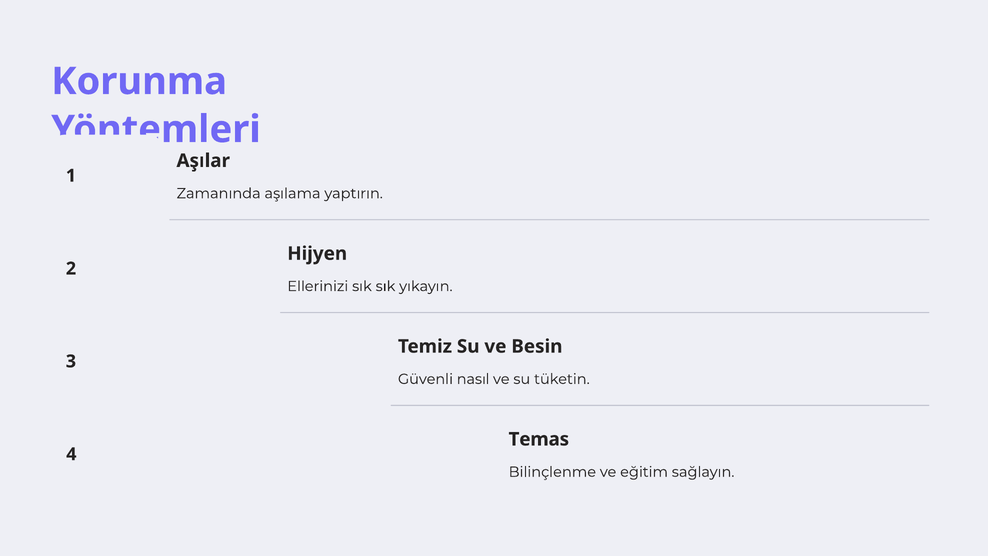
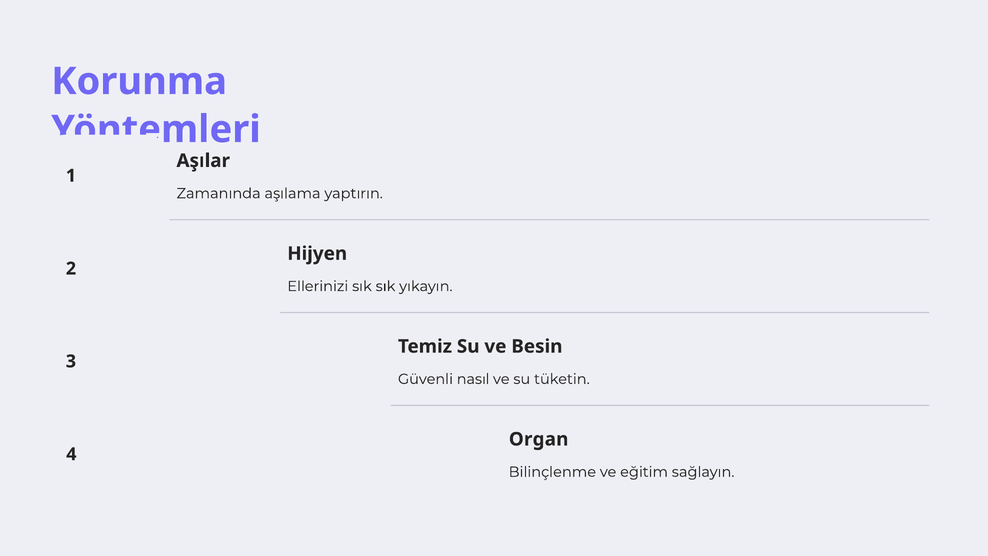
Temas: Temas -> Organ
